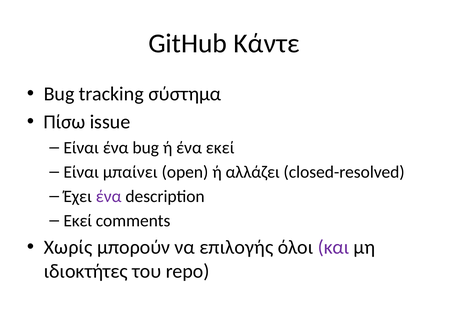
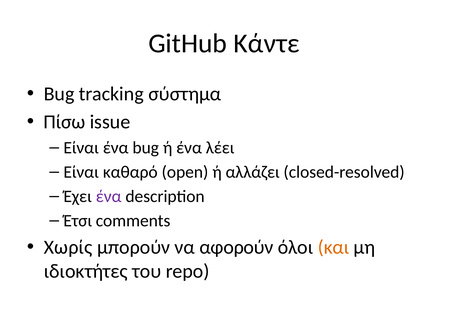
ένα εκεί: εκεί -> λέει
μπαίνει: μπαίνει -> καθαρό
Εκεί at (78, 221): Εκεί -> Έτσι
επιλογής: επιλογής -> αφορούν
και colour: purple -> orange
